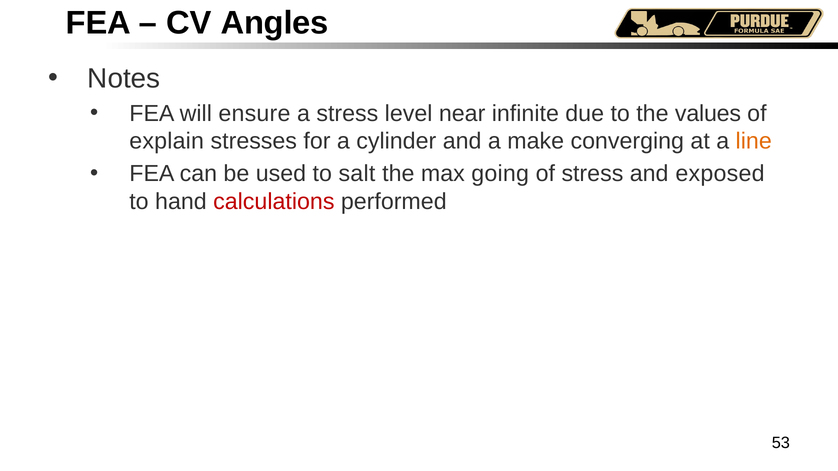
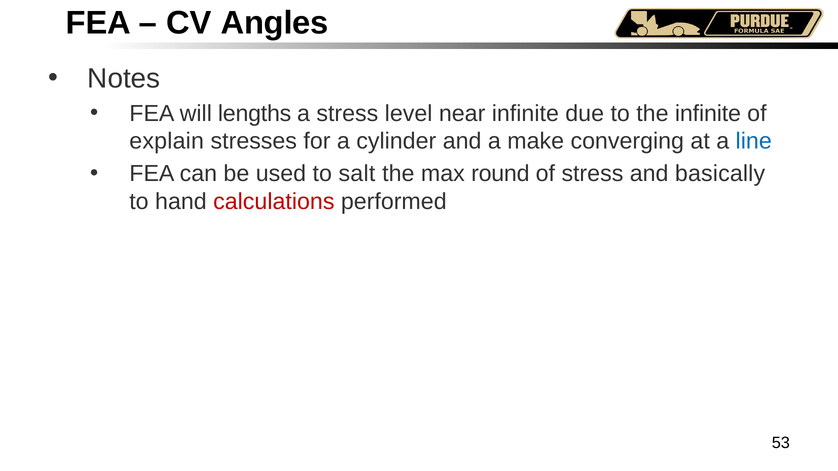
ensure: ensure -> lengths
the values: values -> infinite
line colour: orange -> blue
going: going -> round
exposed: exposed -> basically
